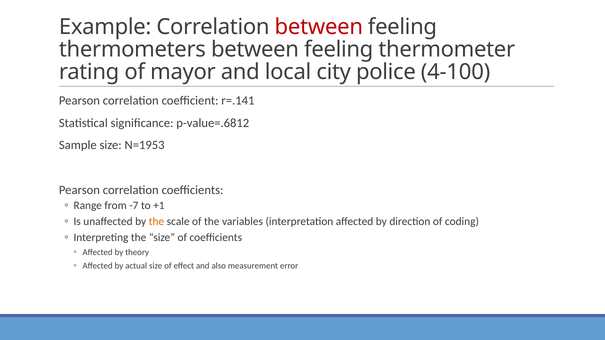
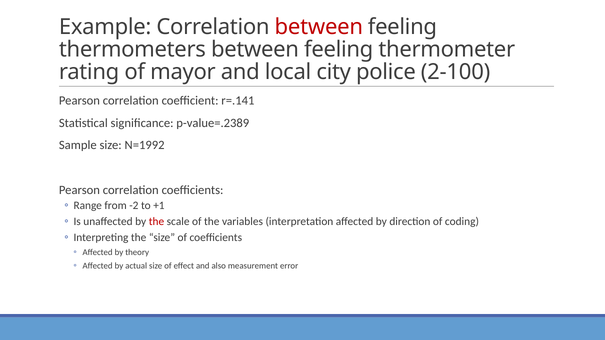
4-100: 4-100 -> 2-100
p-value=.6812: p-value=.6812 -> p-value=.2389
N=1953: N=1953 -> N=1992
-7: -7 -> -2
the at (156, 222) colour: orange -> red
